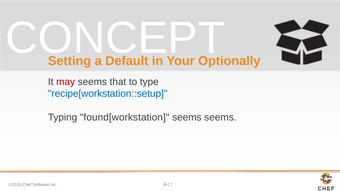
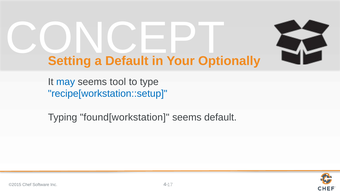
may colour: red -> blue
that: that -> tool
seems seems: seems -> default
